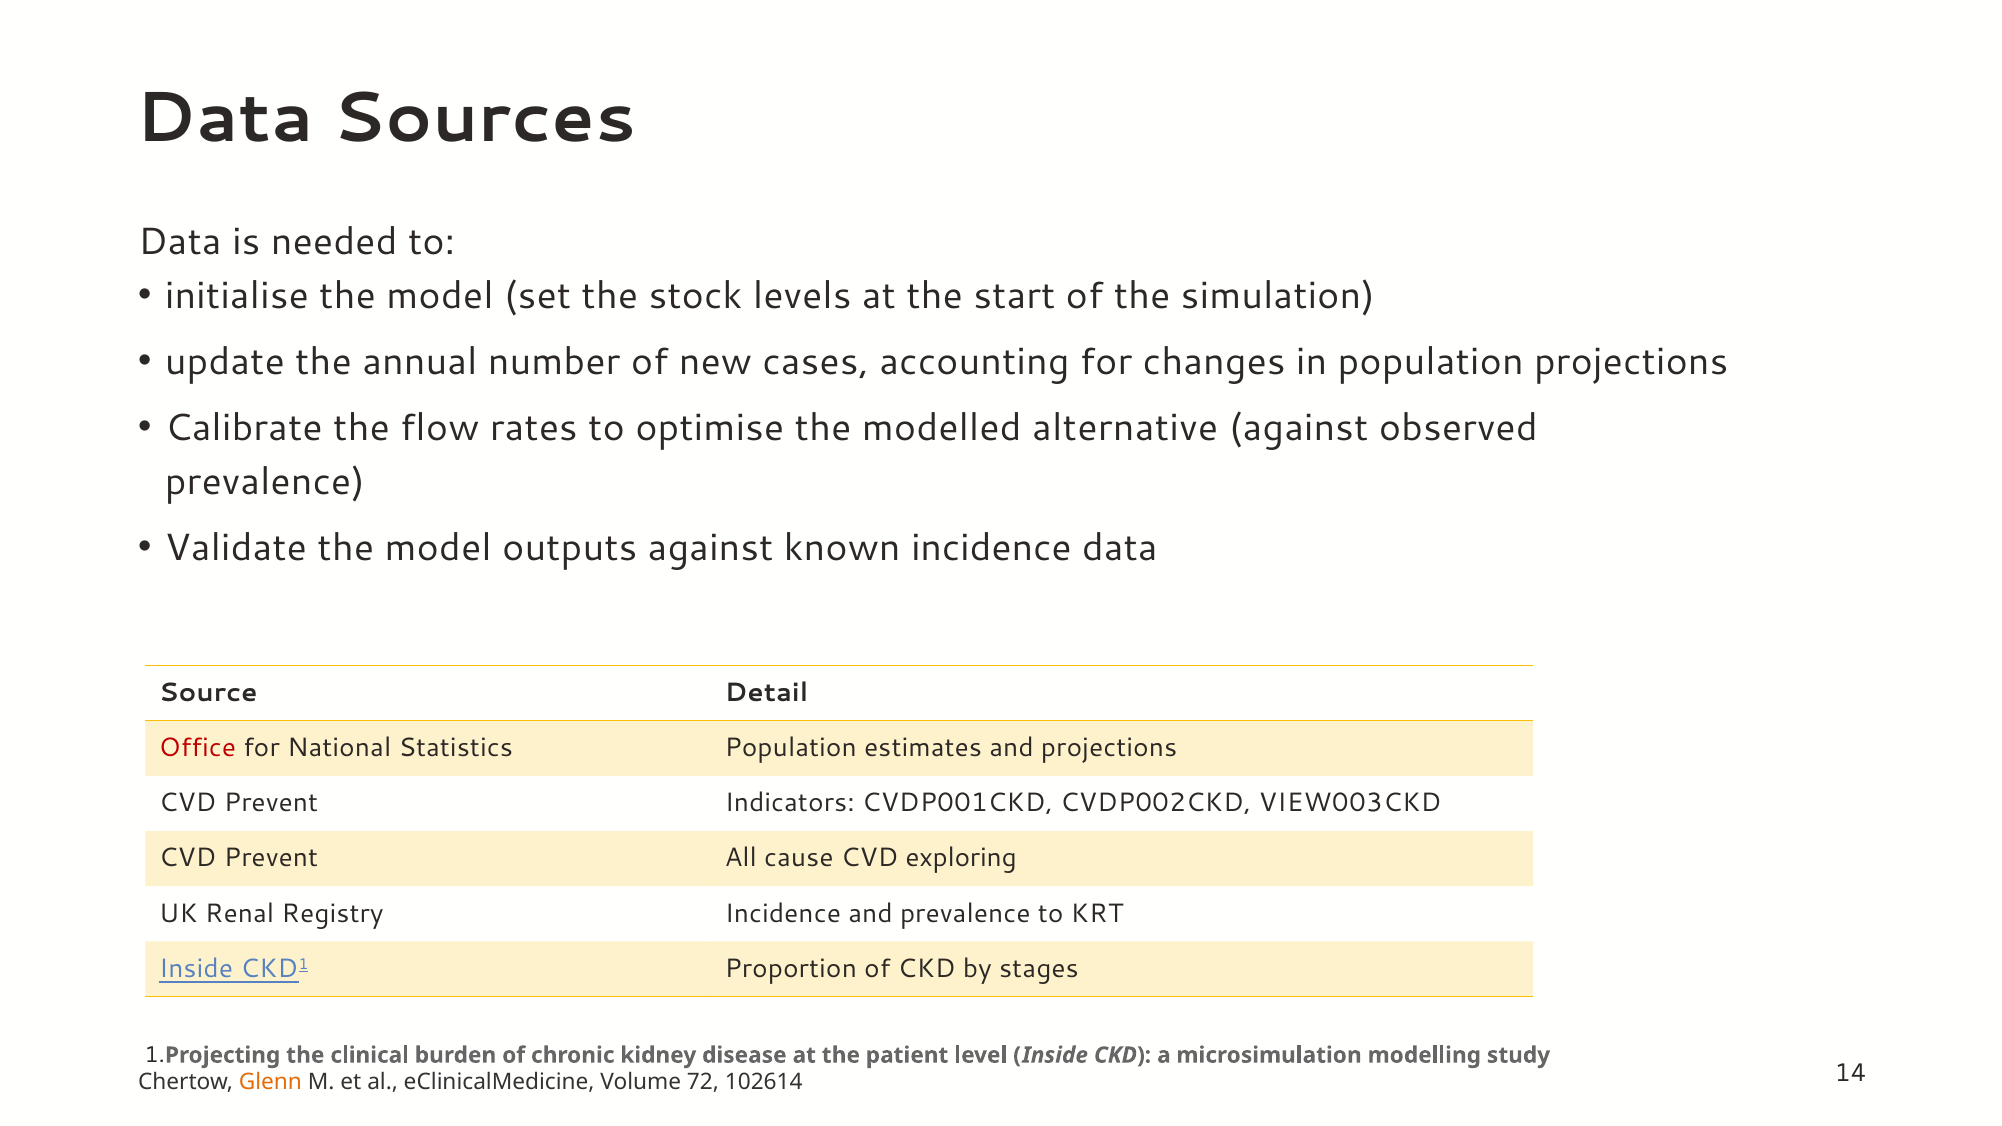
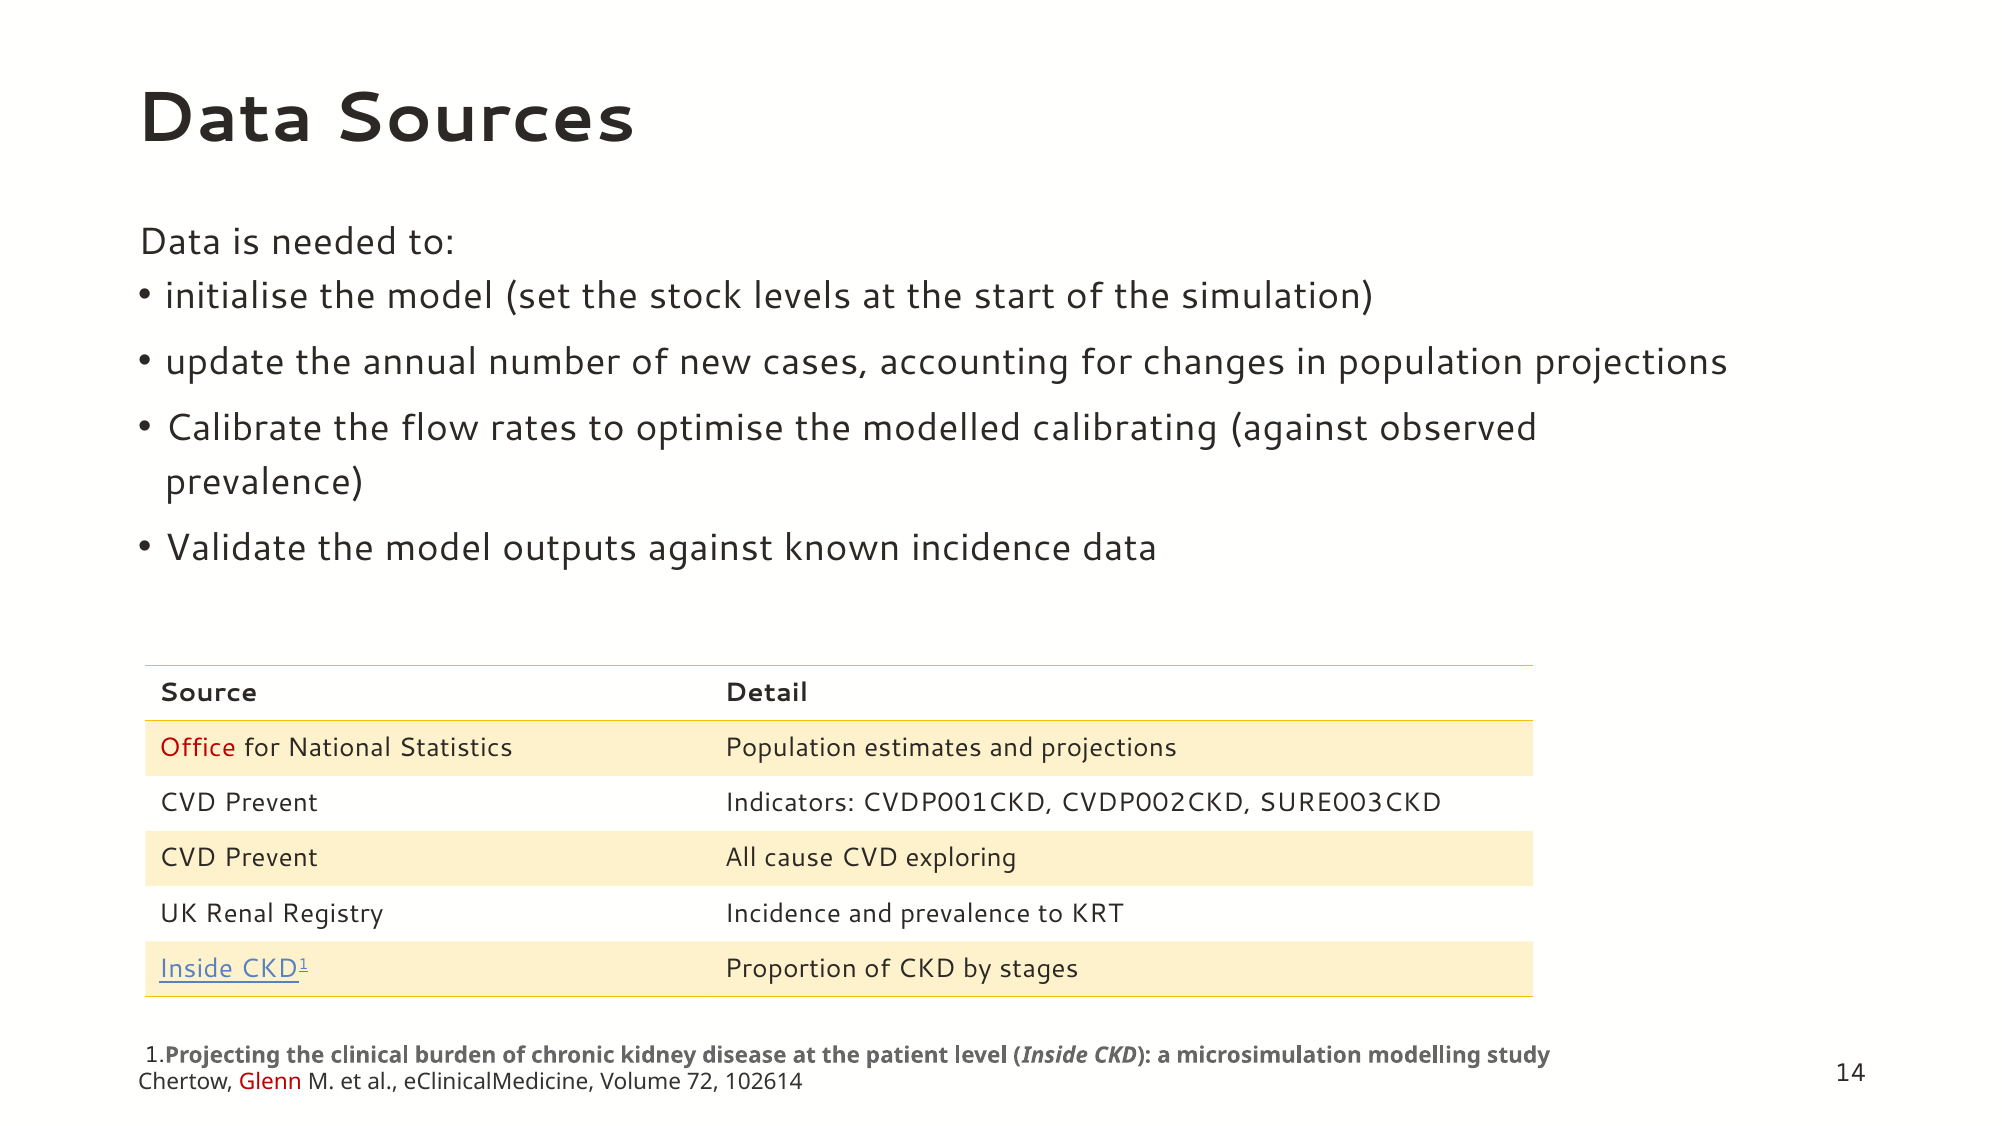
alternative: alternative -> calibrating
VIEW003CKD: VIEW003CKD -> SURE003CKD
Glenn colour: orange -> red
